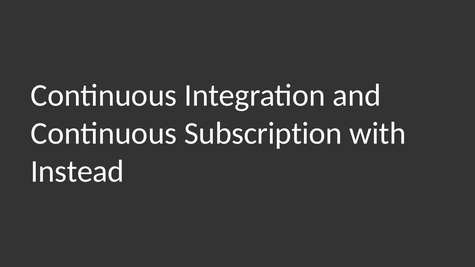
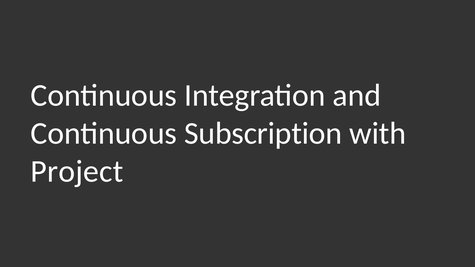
Instead: Instead -> Project
